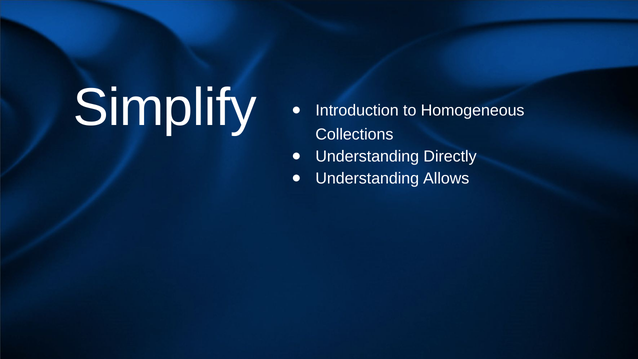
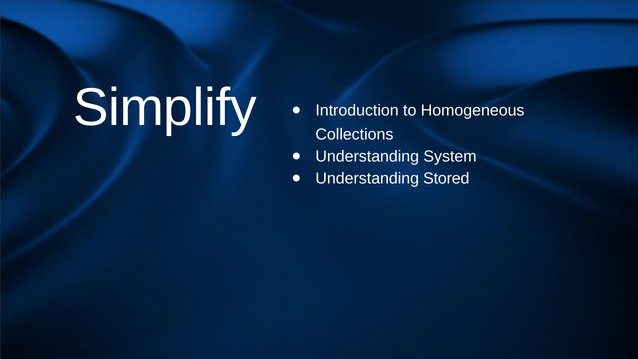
Directly: Directly -> System
Allows: Allows -> Stored
